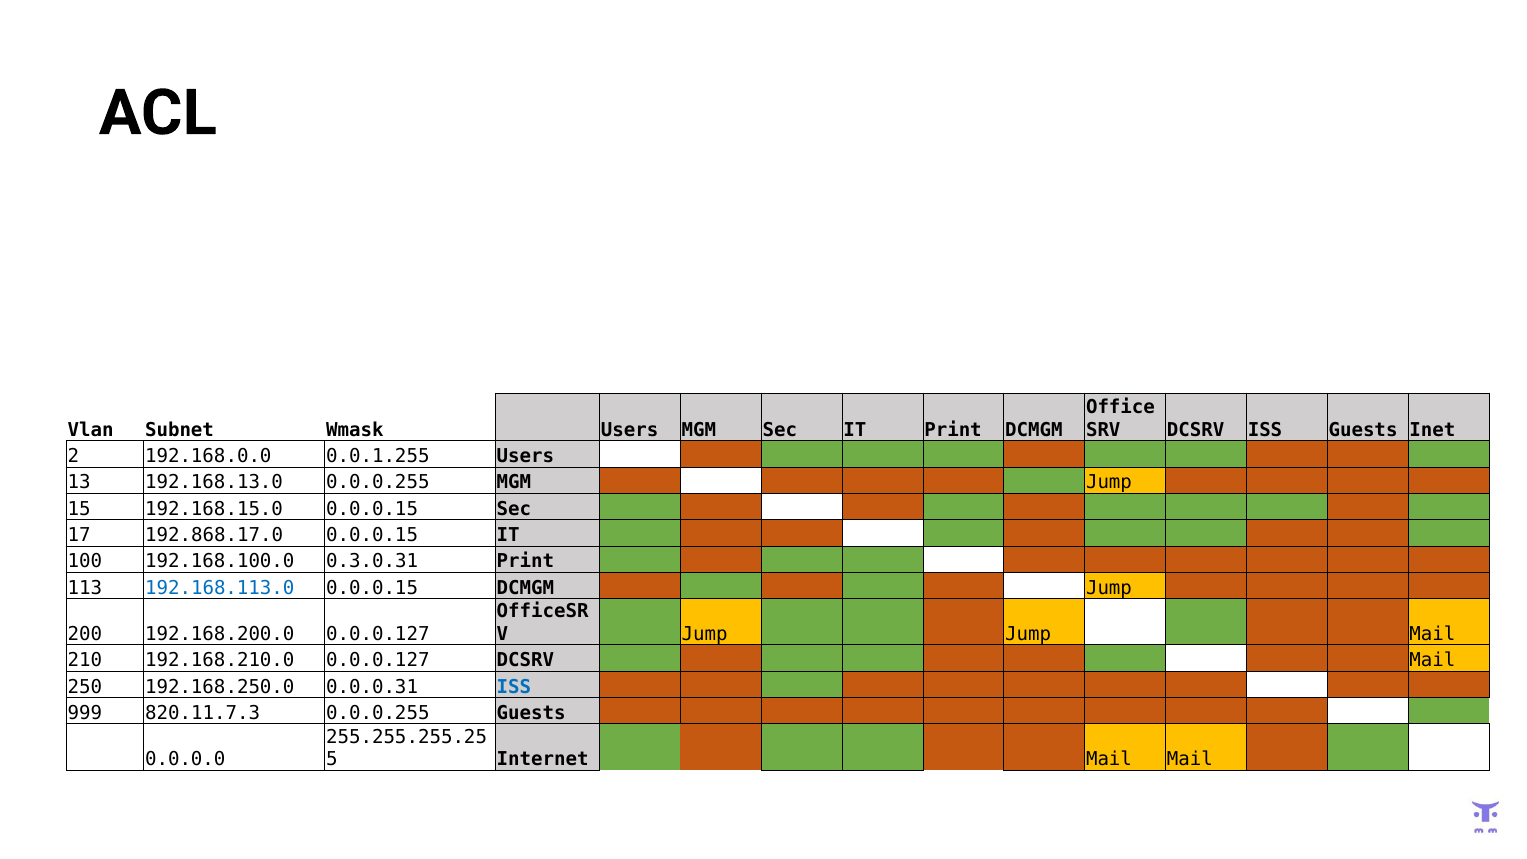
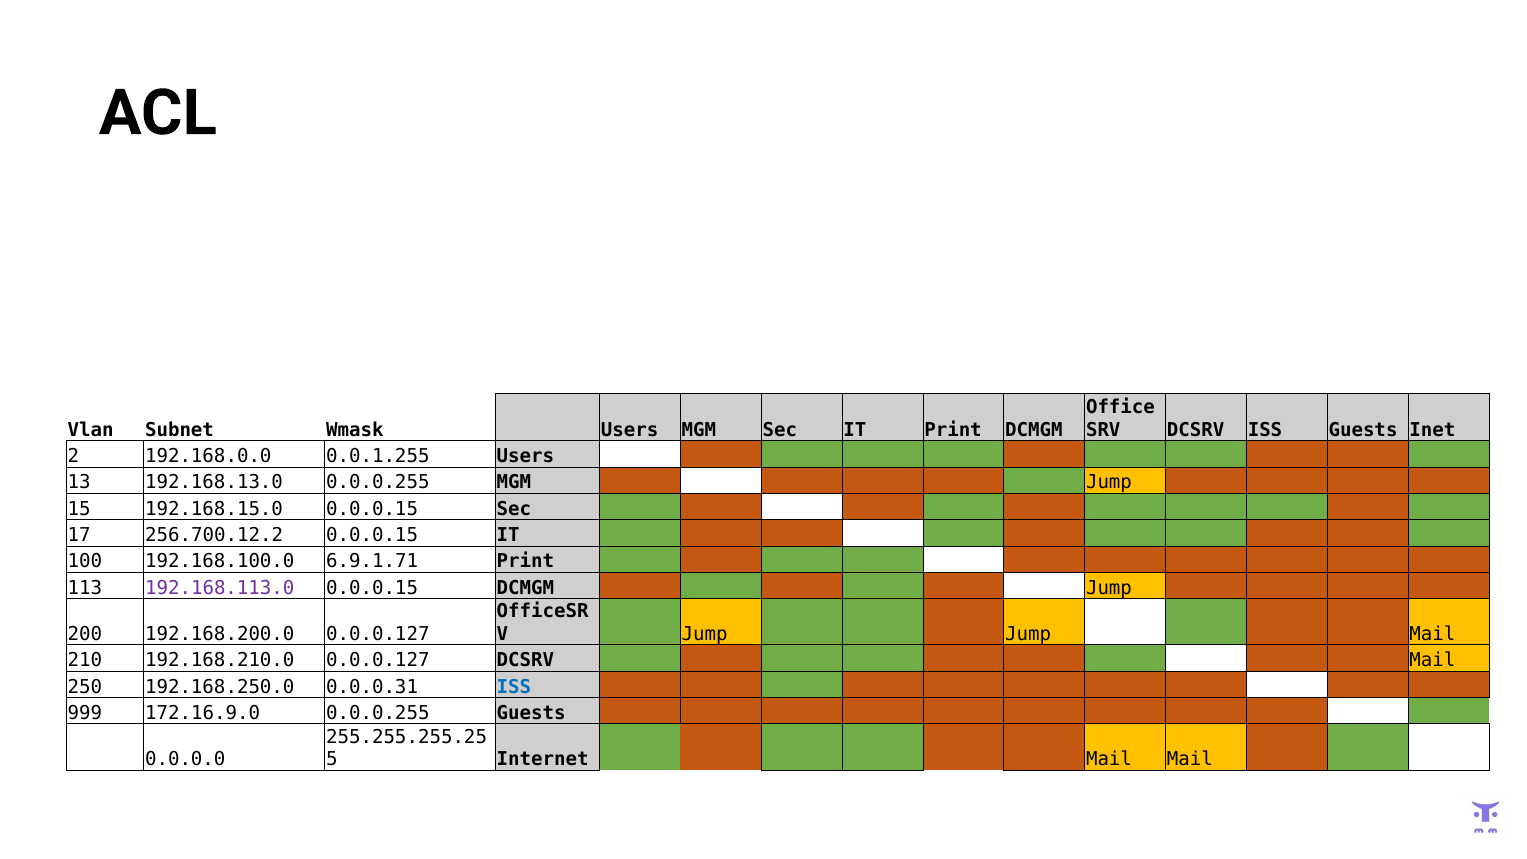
192.868.17.0: 192.868.17.0 -> 256.700.12.2
0.3.0.31: 0.3.0.31 -> 6.9.1.71
192.168.113.0 colour: blue -> purple
820.11.7.3: 820.11.7.3 -> 172.16.9.0
